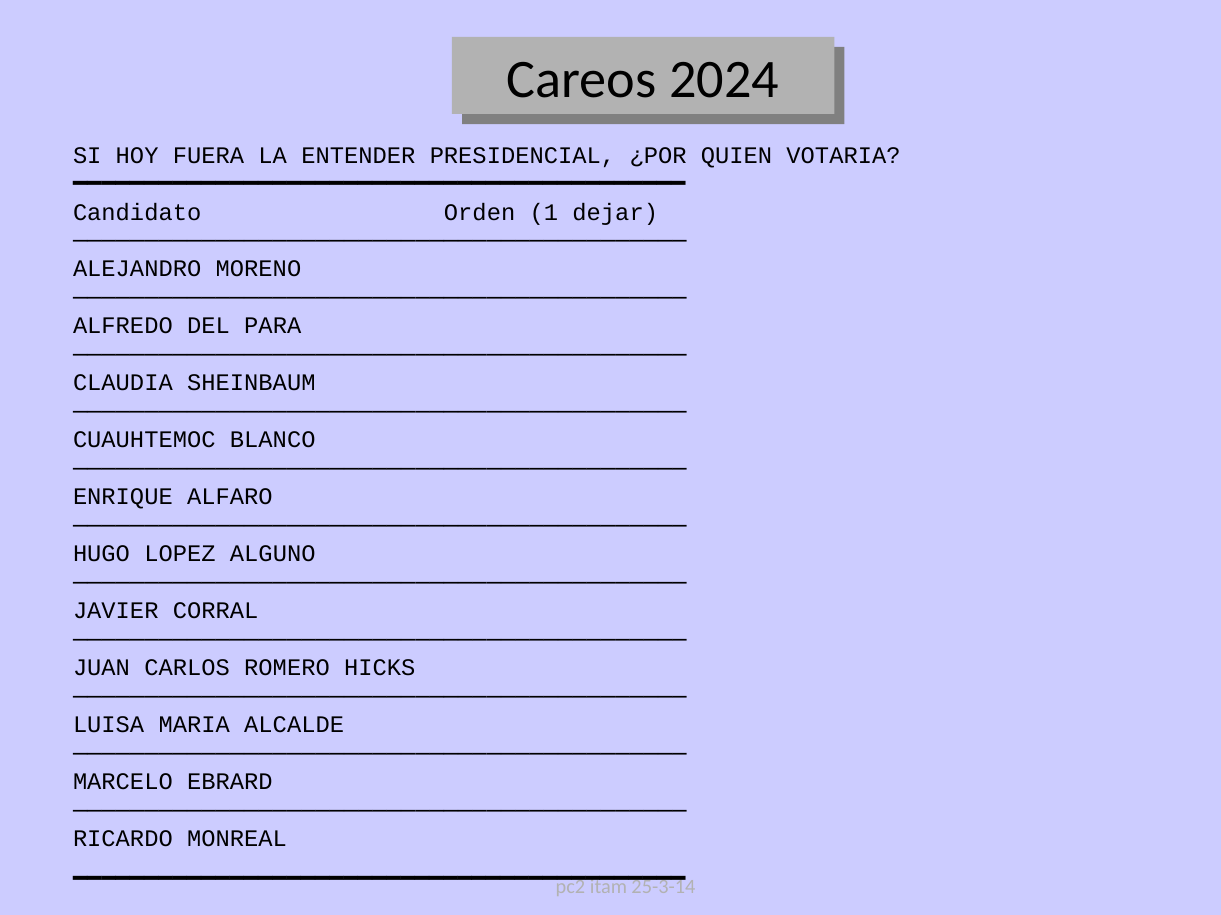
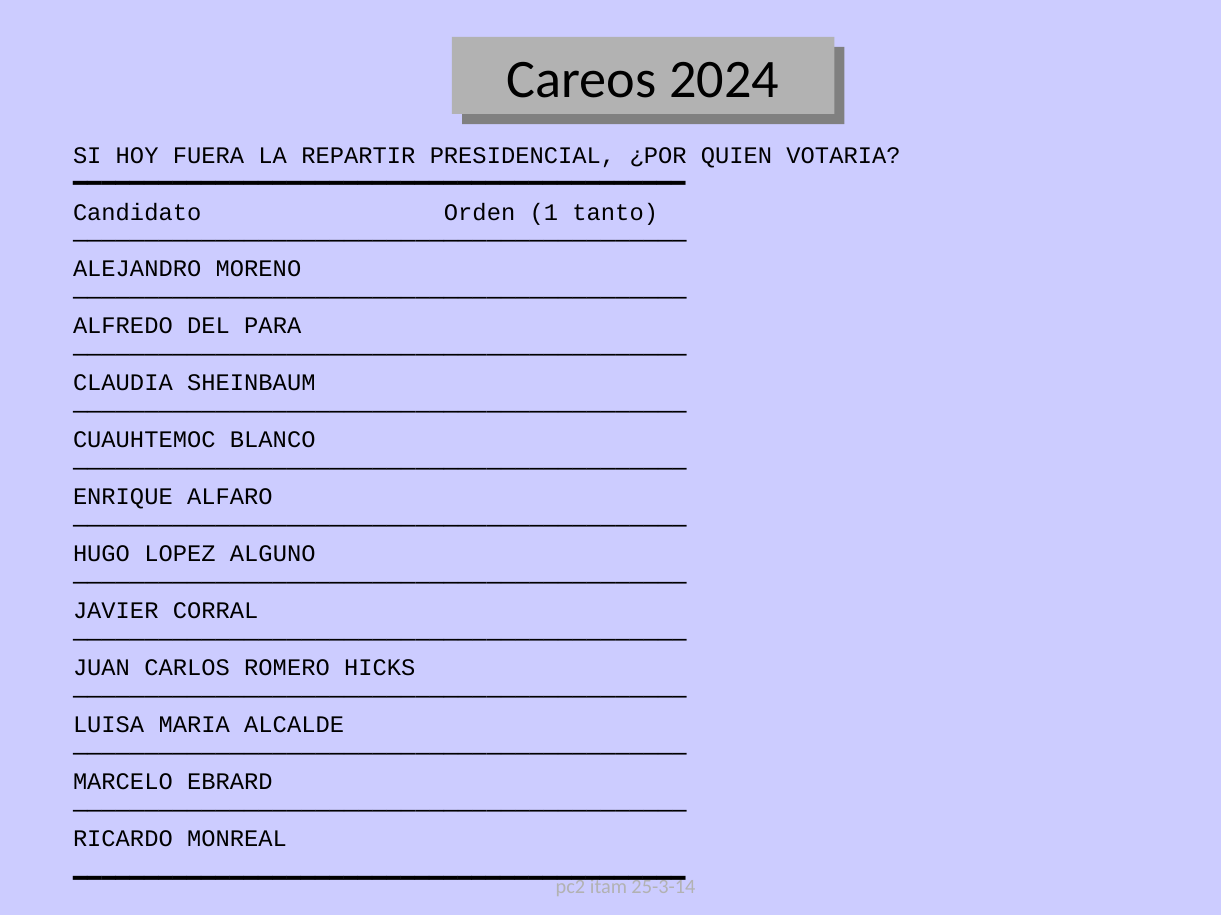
ENTENDER: ENTENDER -> REPARTIR
dejar: dejar -> tanto
